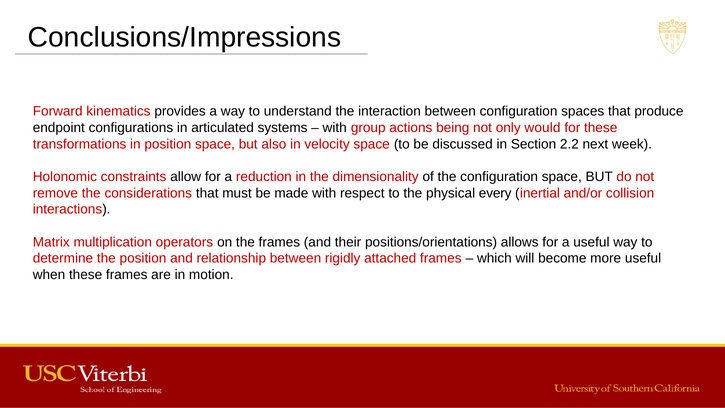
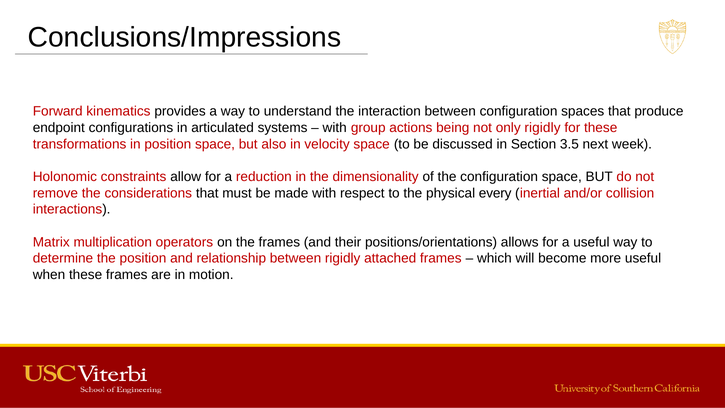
only would: would -> rigidly
2.2: 2.2 -> 3.5
